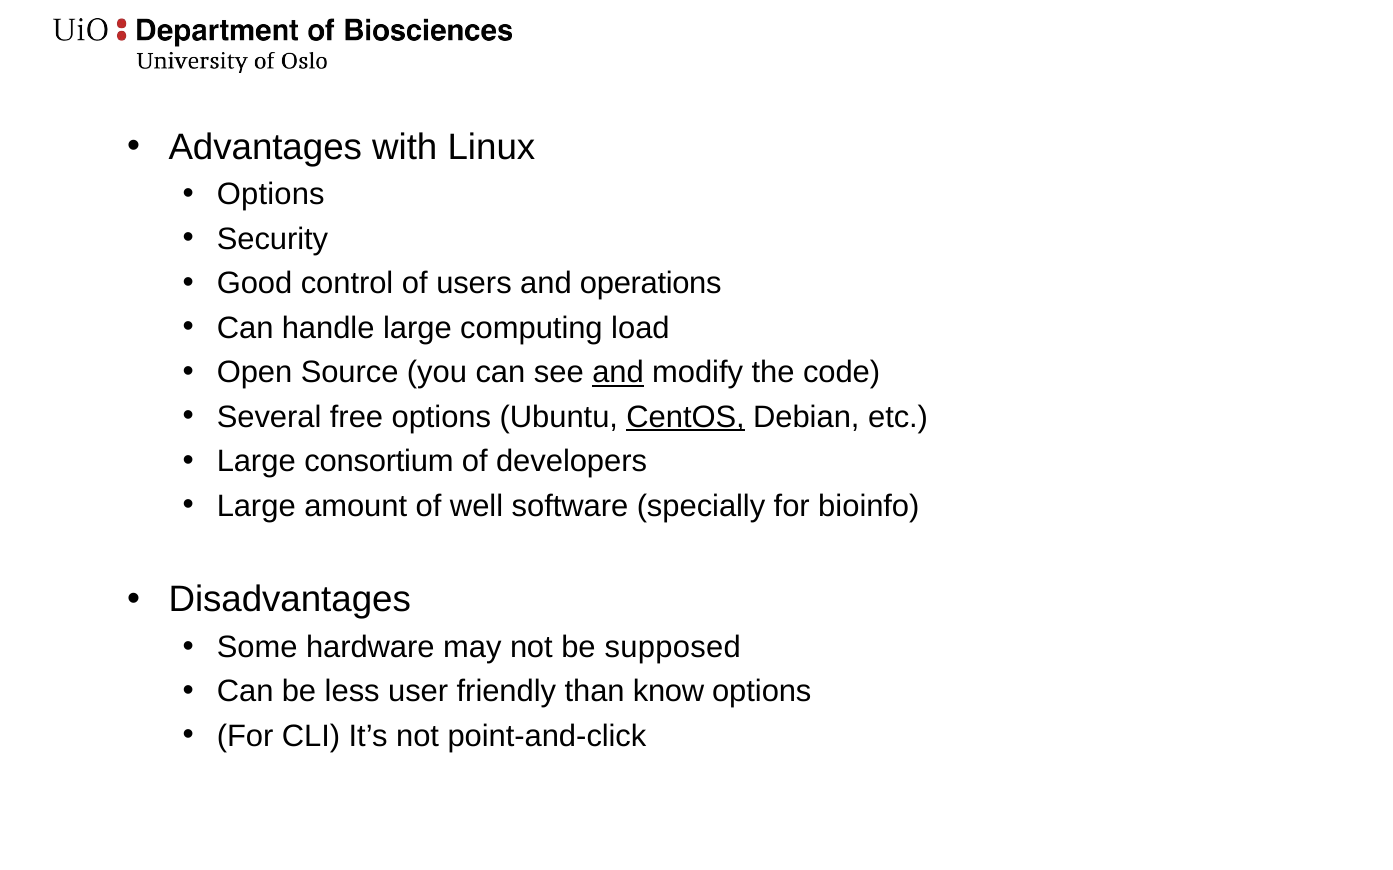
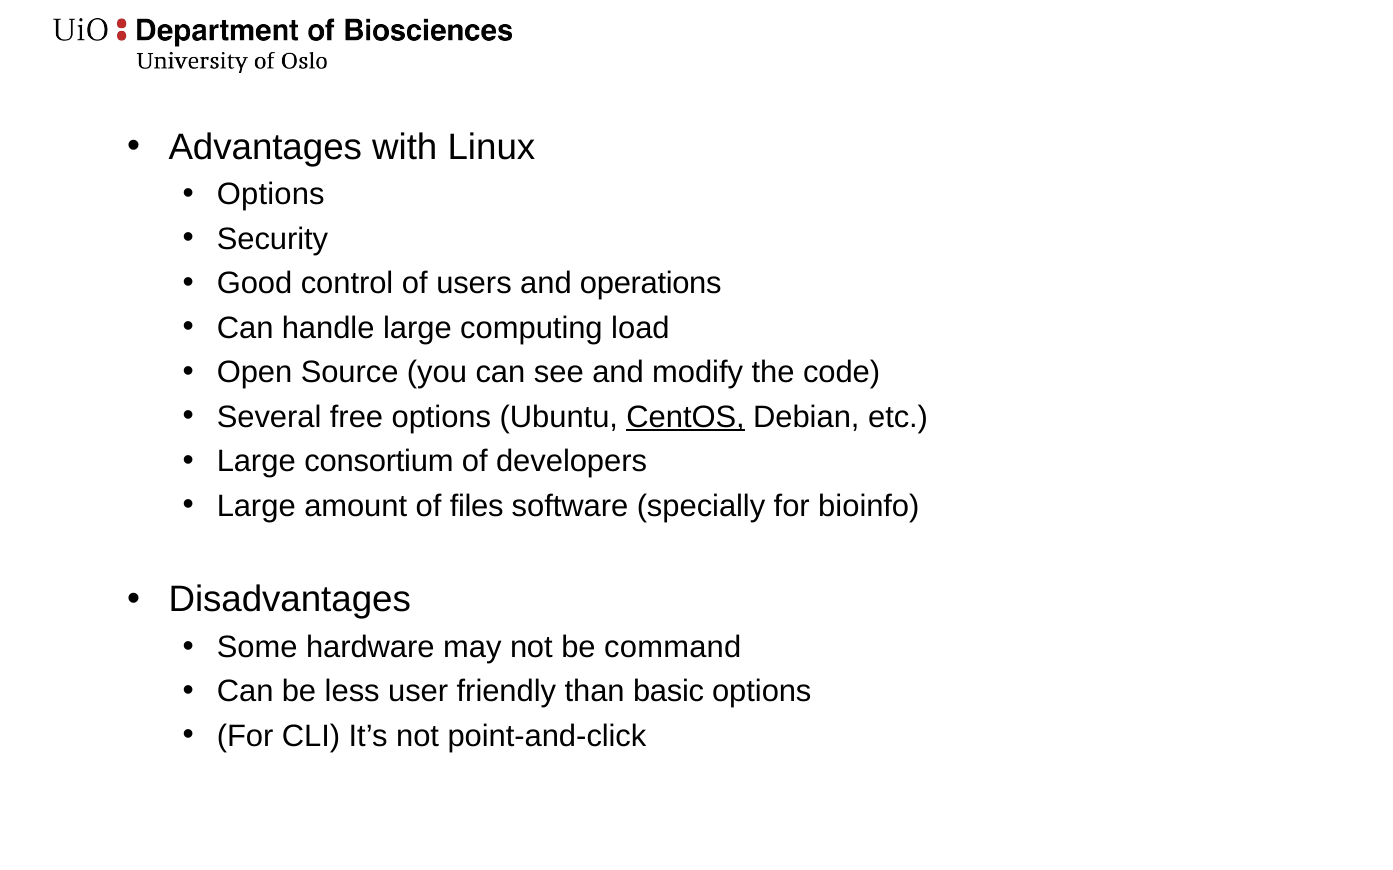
and at (618, 373) underline: present -> none
well: well -> files
supposed: supposed -> command
know: know -> basic
